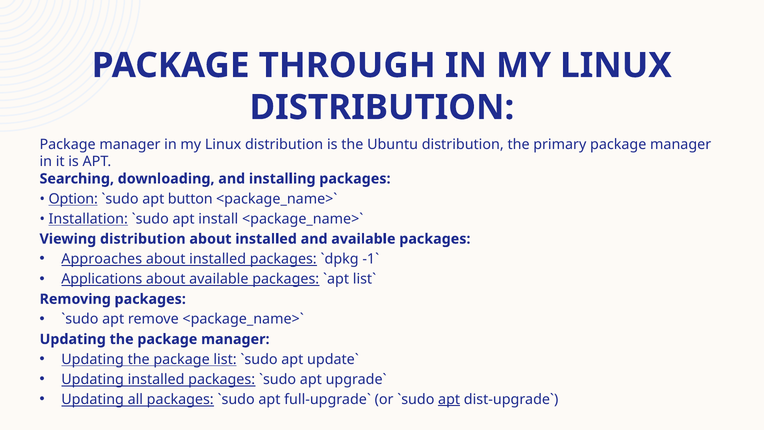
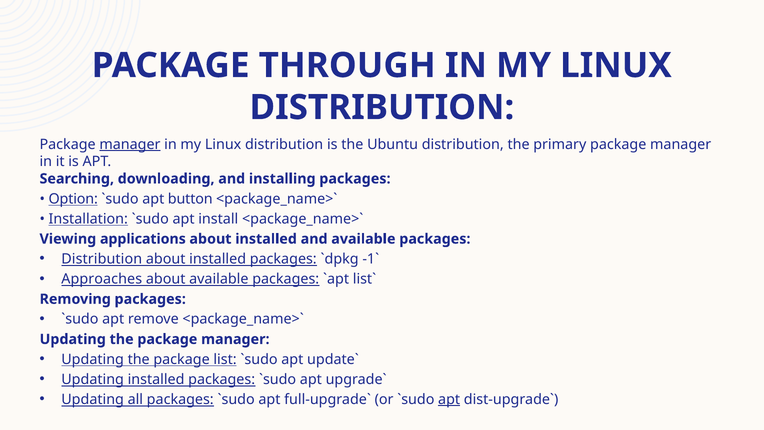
manager at (130, 144) underline: none -> present
Viewing distribution: distribution -> applications
Approaches at (102, 259): Approaches -> Distribution
Applications: Applications -> Approaches
